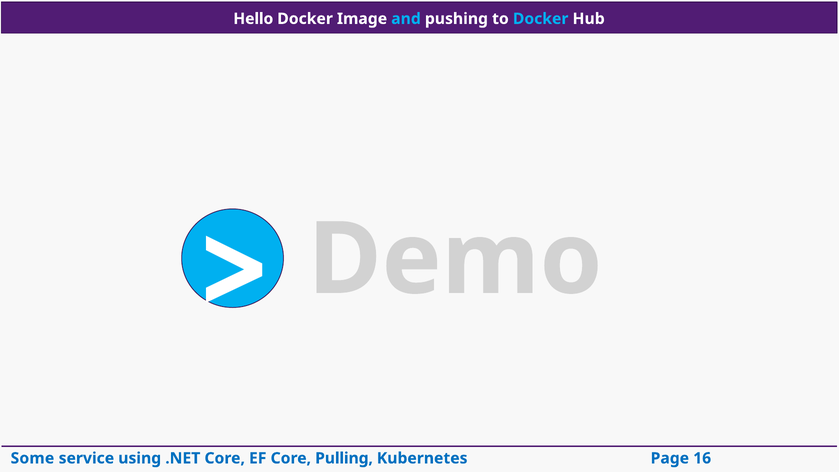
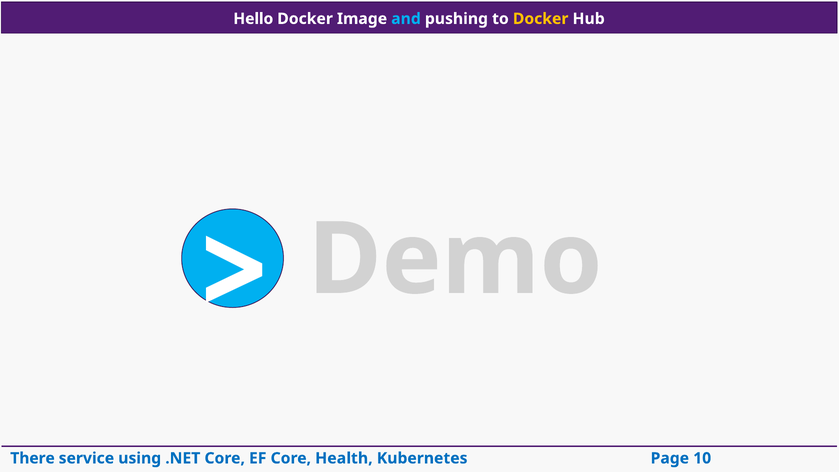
Docker at (541, 19) colour: light blue -> yellow
Some: Some -> There
Pulling: Pulling -> Health
16: 16 -> 10
